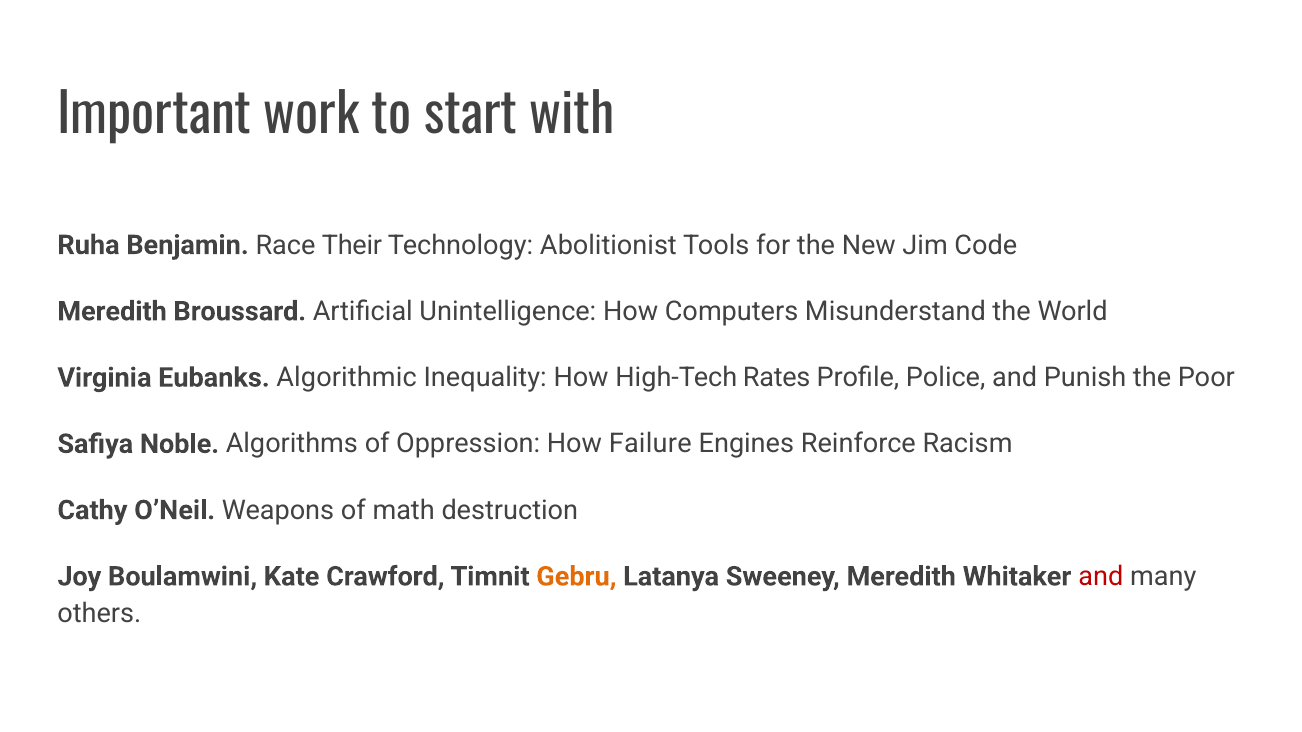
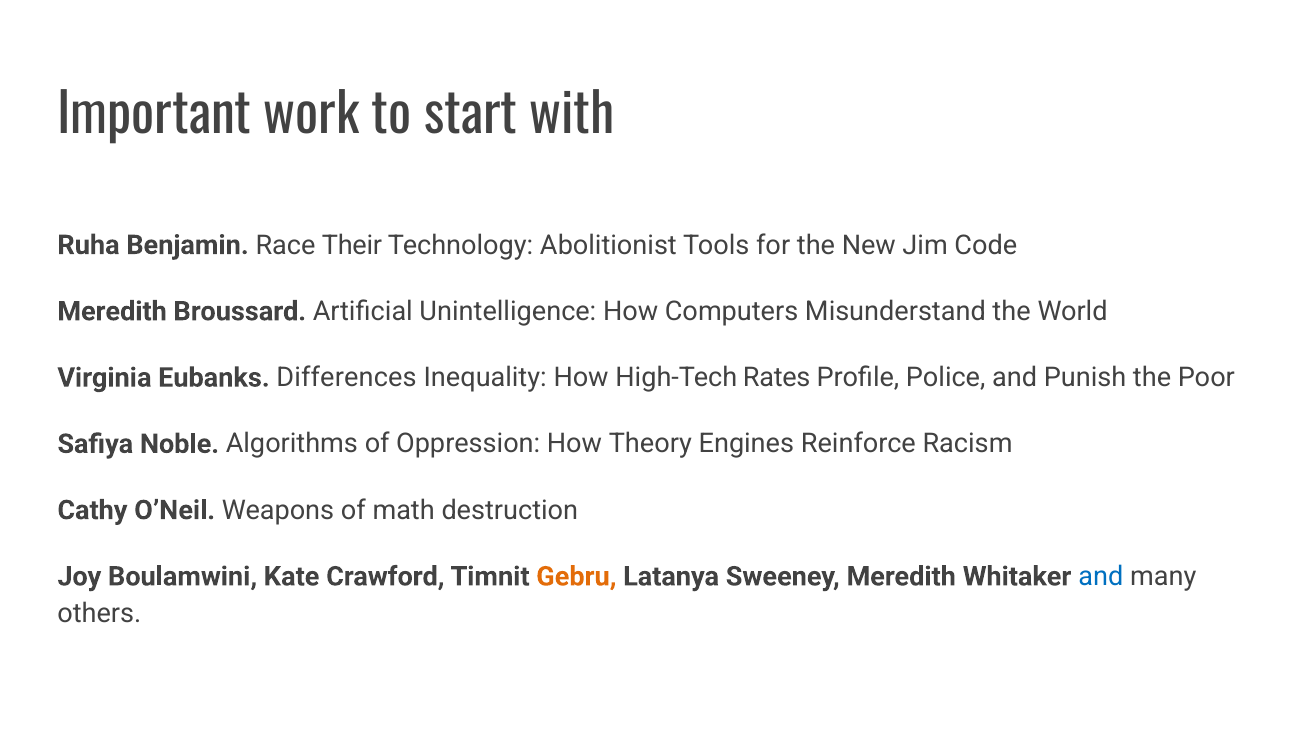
Algorithmic: Algorithmic -> Differences
Failure: Failure -> Theory
and at (1101, 577) colour: red -> blue
